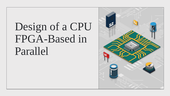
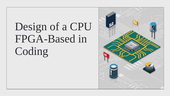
Parallel: Parallel -> Coding
